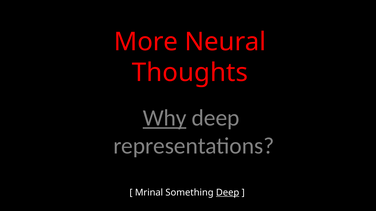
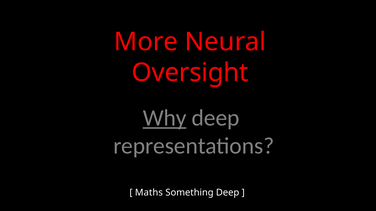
Thoughts: Thoughts -> Oversight
Mrinal: Mrinal -> Maths
Deep at (228, 193) underline: present -> none
